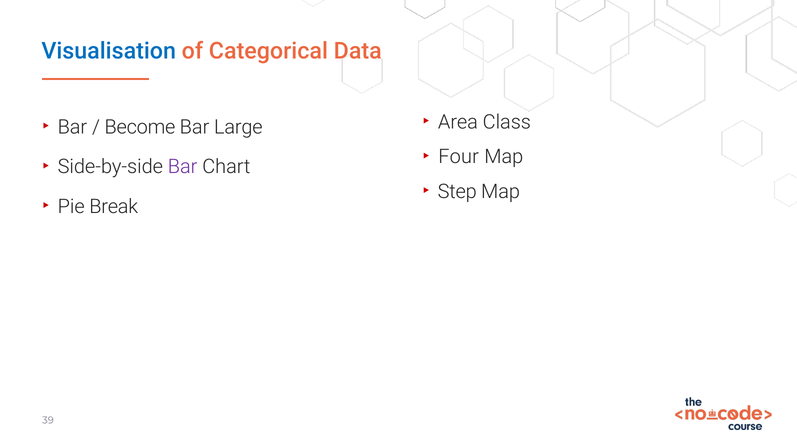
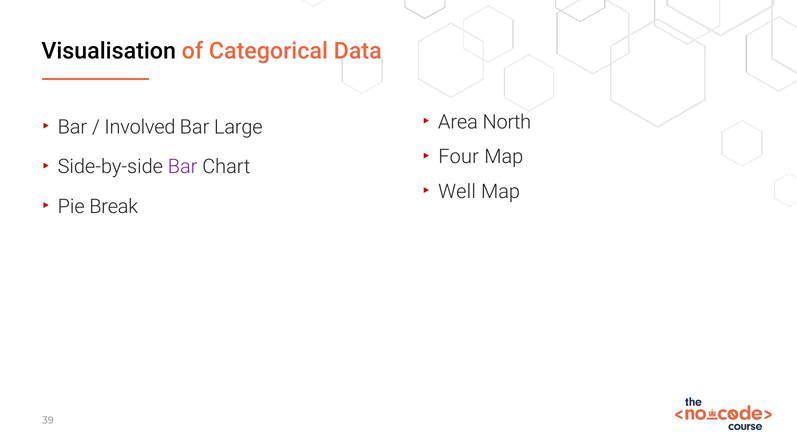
Visualisation colour: blue -> black
Class: Class -> North
Become: Become -> Involved
Step: Step -> Well
